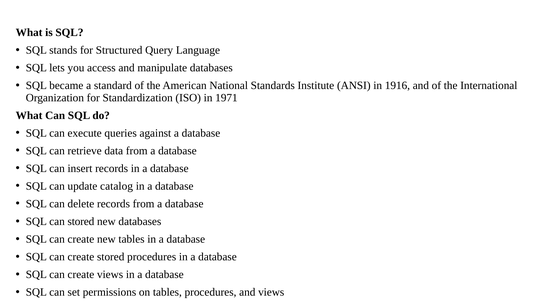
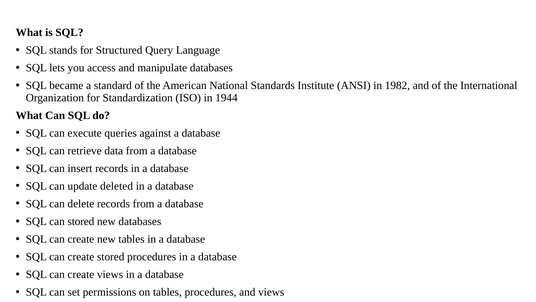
1916: 1916 -> 1982
1971: 1971 -> 1944
catalog: catalog -> deleted
